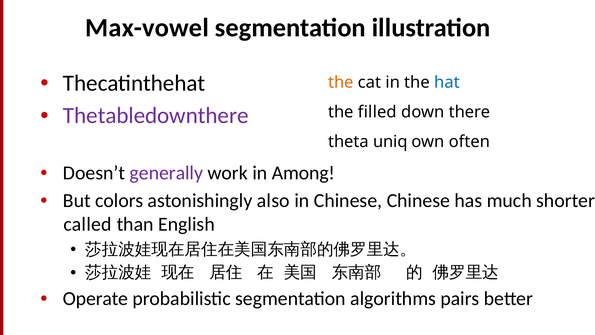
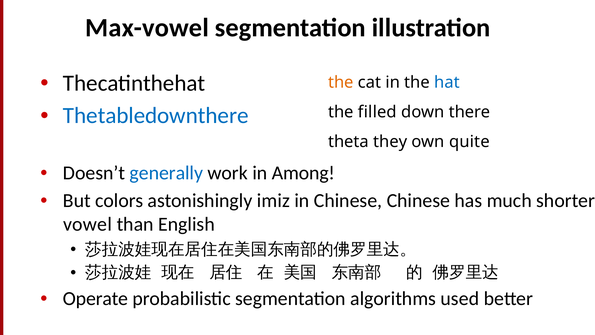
Thetabledownthere colour: purple -> blue
uniq: uniq -> they
often: often -> quite
generally colour: purple -> blue
also: also -> imiz
called: called -> vowel
pairs: pairs -> used
